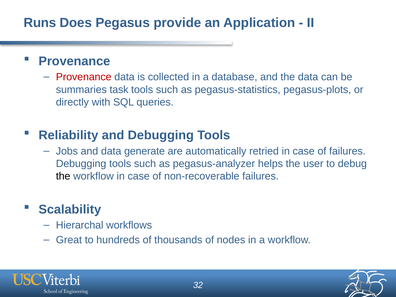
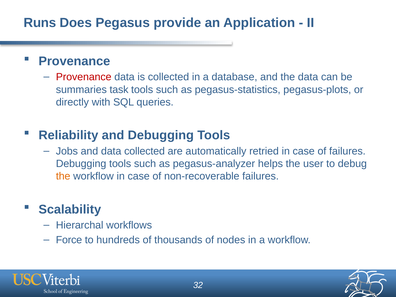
data generate: generate -> collected
the at (63, 176) colour: black -> orange
Great: Great -> Force
